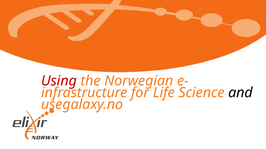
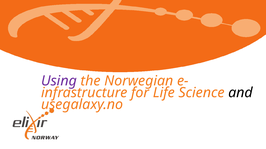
Using colour: red -> purple
